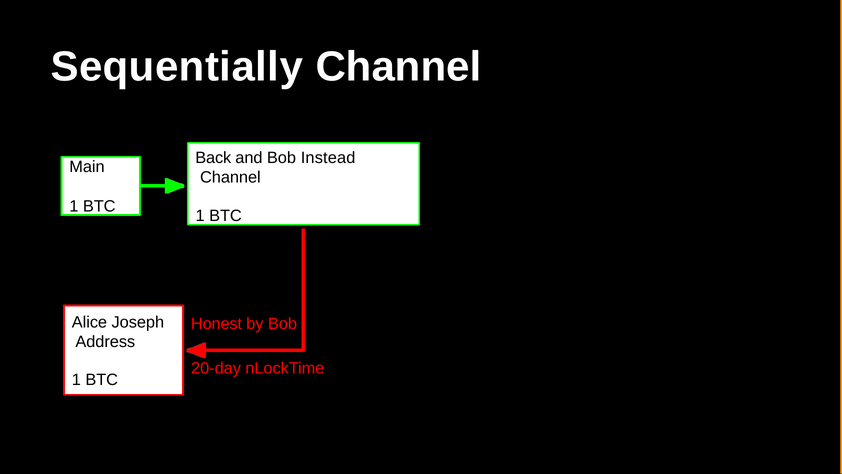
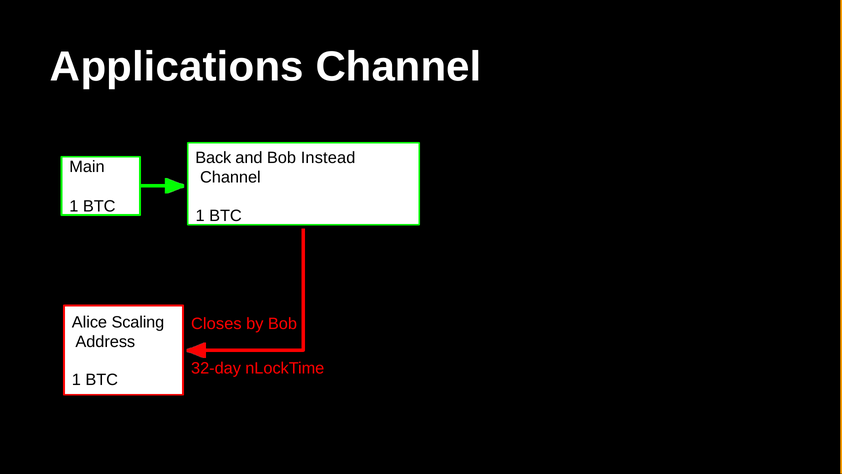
Sequentially: Sequentially -> Applications
Joseph: Joseph -> Scaling
Honest: Honest -> Closes
20-day: 20-day -> 32-day
